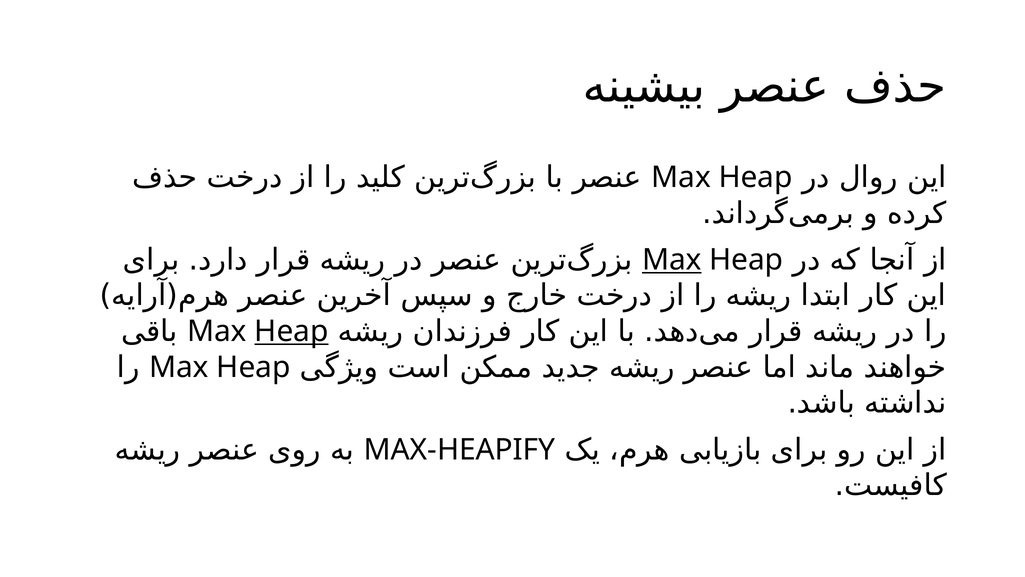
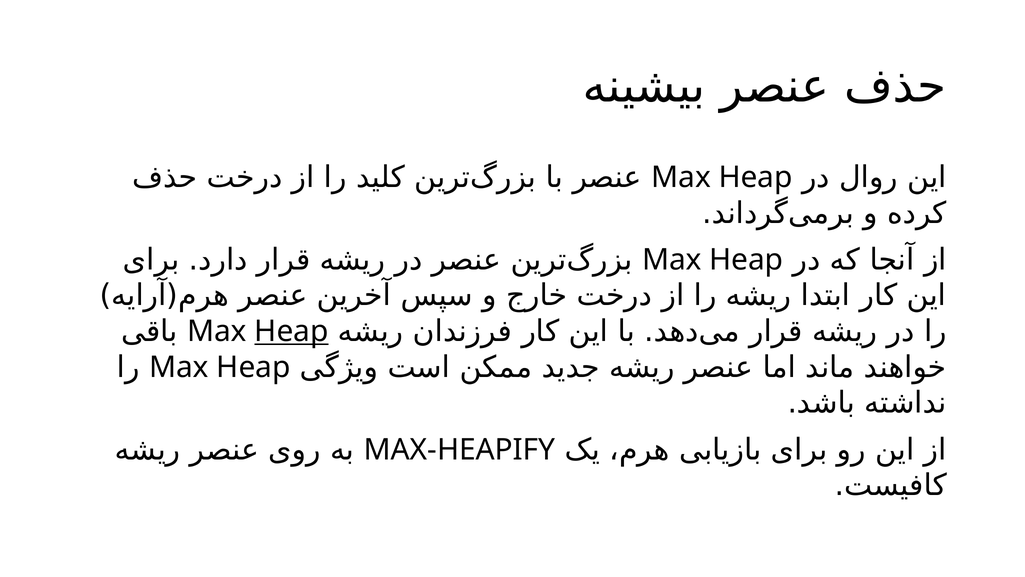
Max at (672, 260) underline: present -> none
